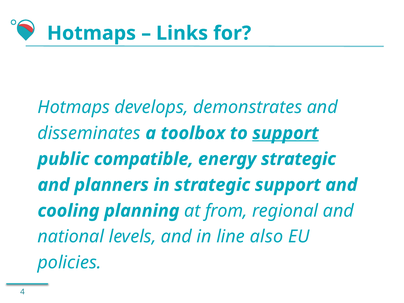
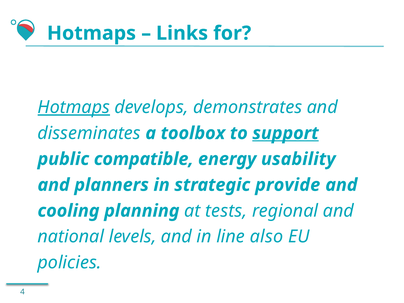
Hotmaps at (74, 107) underline: none -> present
energy strategic: strategic -> usability
strategic support: support -> provide
from: from -> tests
